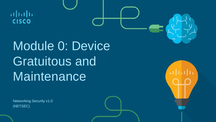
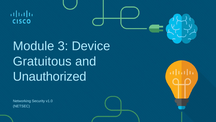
0: 0 -> 3
Maintenance: Maintenance -> Unauthorized
